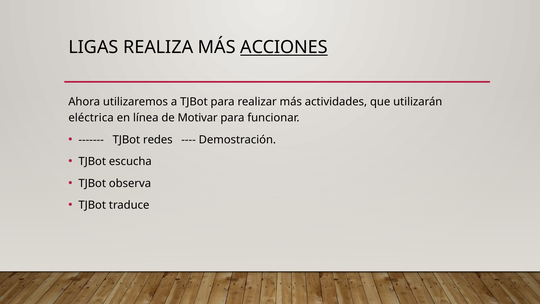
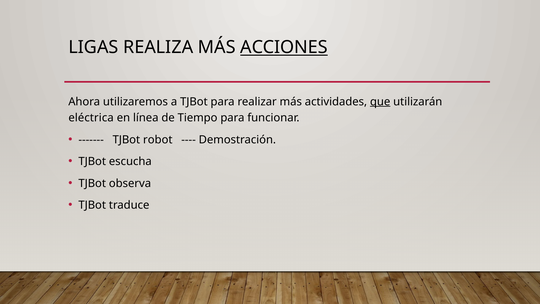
que underline: none -> present
Motivar: Motivar -> Tiempo
redes: redes -> robot
